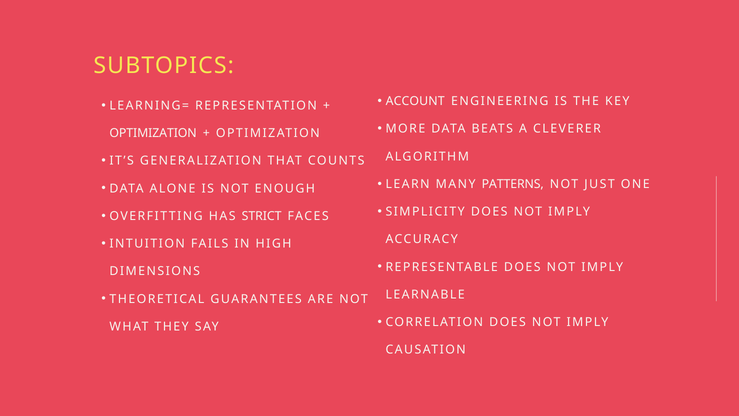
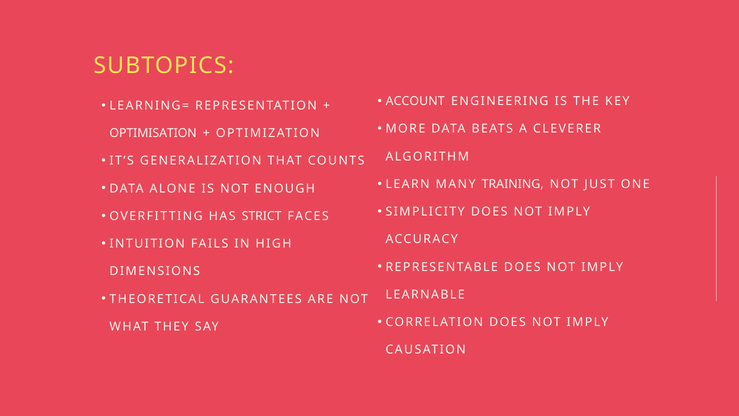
OPTIMIZATION at (153, 133): OPTIMIZATION -> OPTIMISATION
PATTERNS: PATTERNS -> TRAINING
